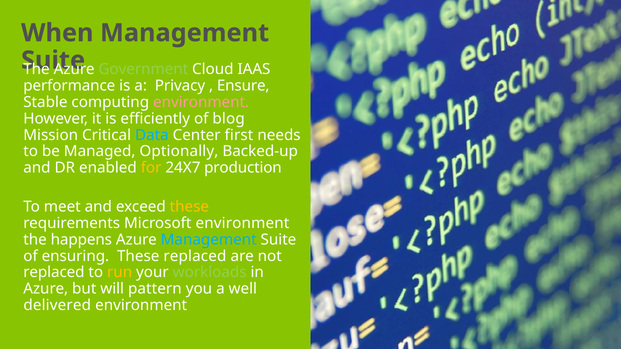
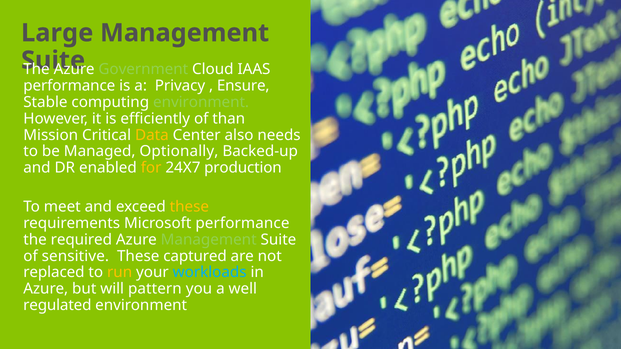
When: When -> Large
environment at (201, 102) colour: pink -> light green
blog: blog -> than
Data colour: light blue -> yellow
first: first -> also
Microsoft environment: environment -> performance
happens: happens -> required
Management at (209, 240) colour: light blue -> light green
ensuring: ensuring -> sensitive
These replaced: replaced -> captured
workloads colour: light green -> light blue
delivered: delivered -> regulated
